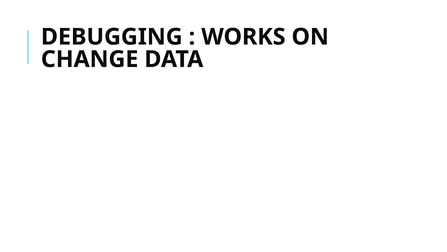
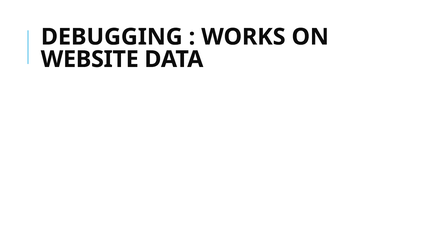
CHANGE: CHANGE -> WEBSITE
